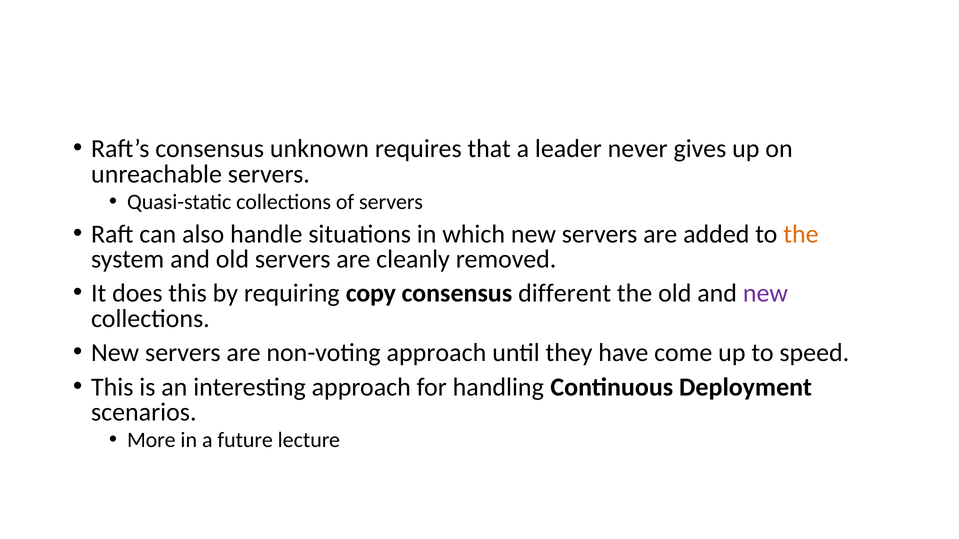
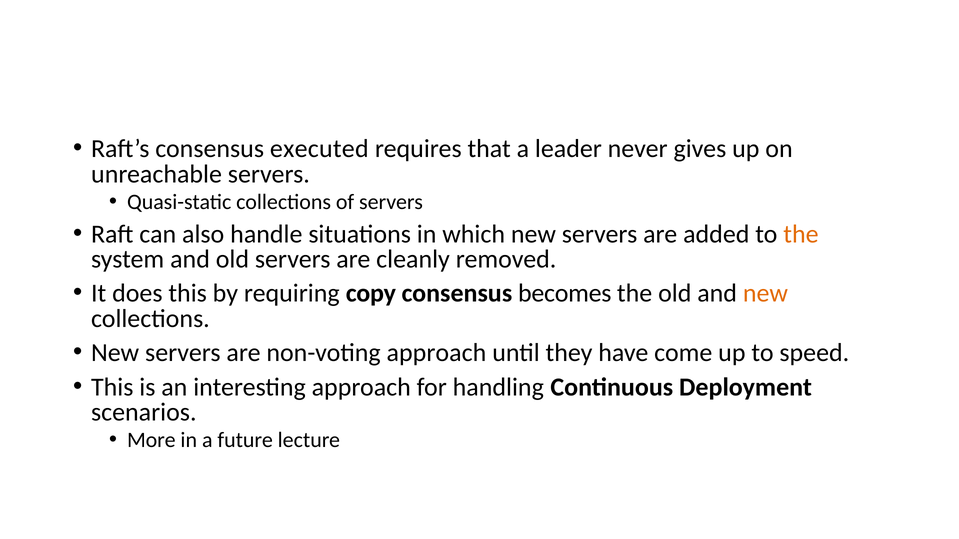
unknown: unknown -> executed
different: different -> becomes
new at (765, 294) colour: purple -> orange
